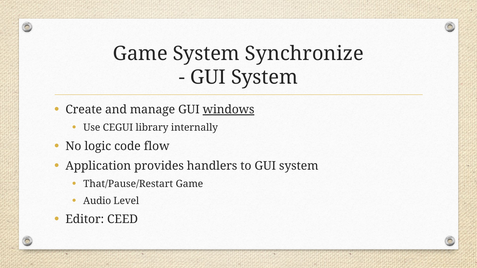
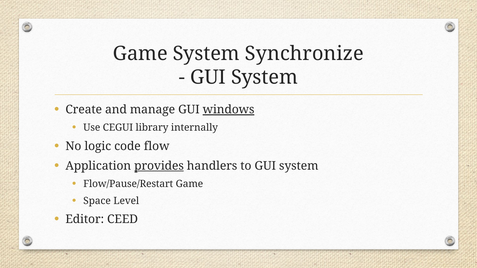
provides underline: none -> present
That/Pause/Restart: That/Pause/Restart -> Flow/Pause/Restart
Audio: Audio -> Space
